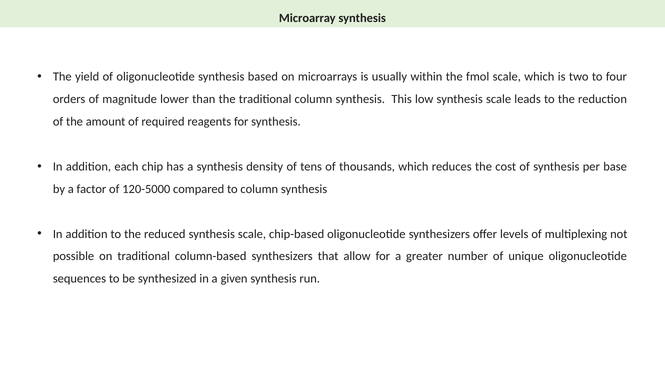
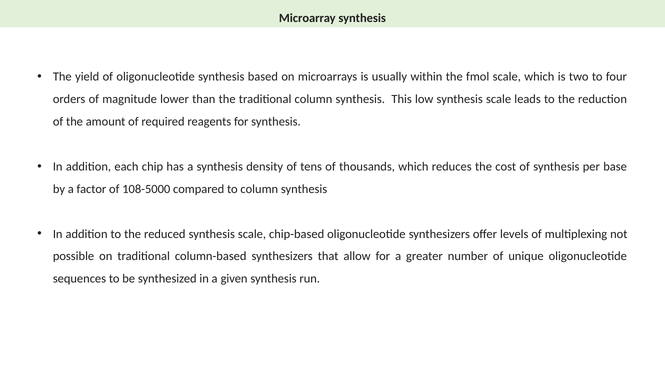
120-5000: 120-5000 -> 108-5000
